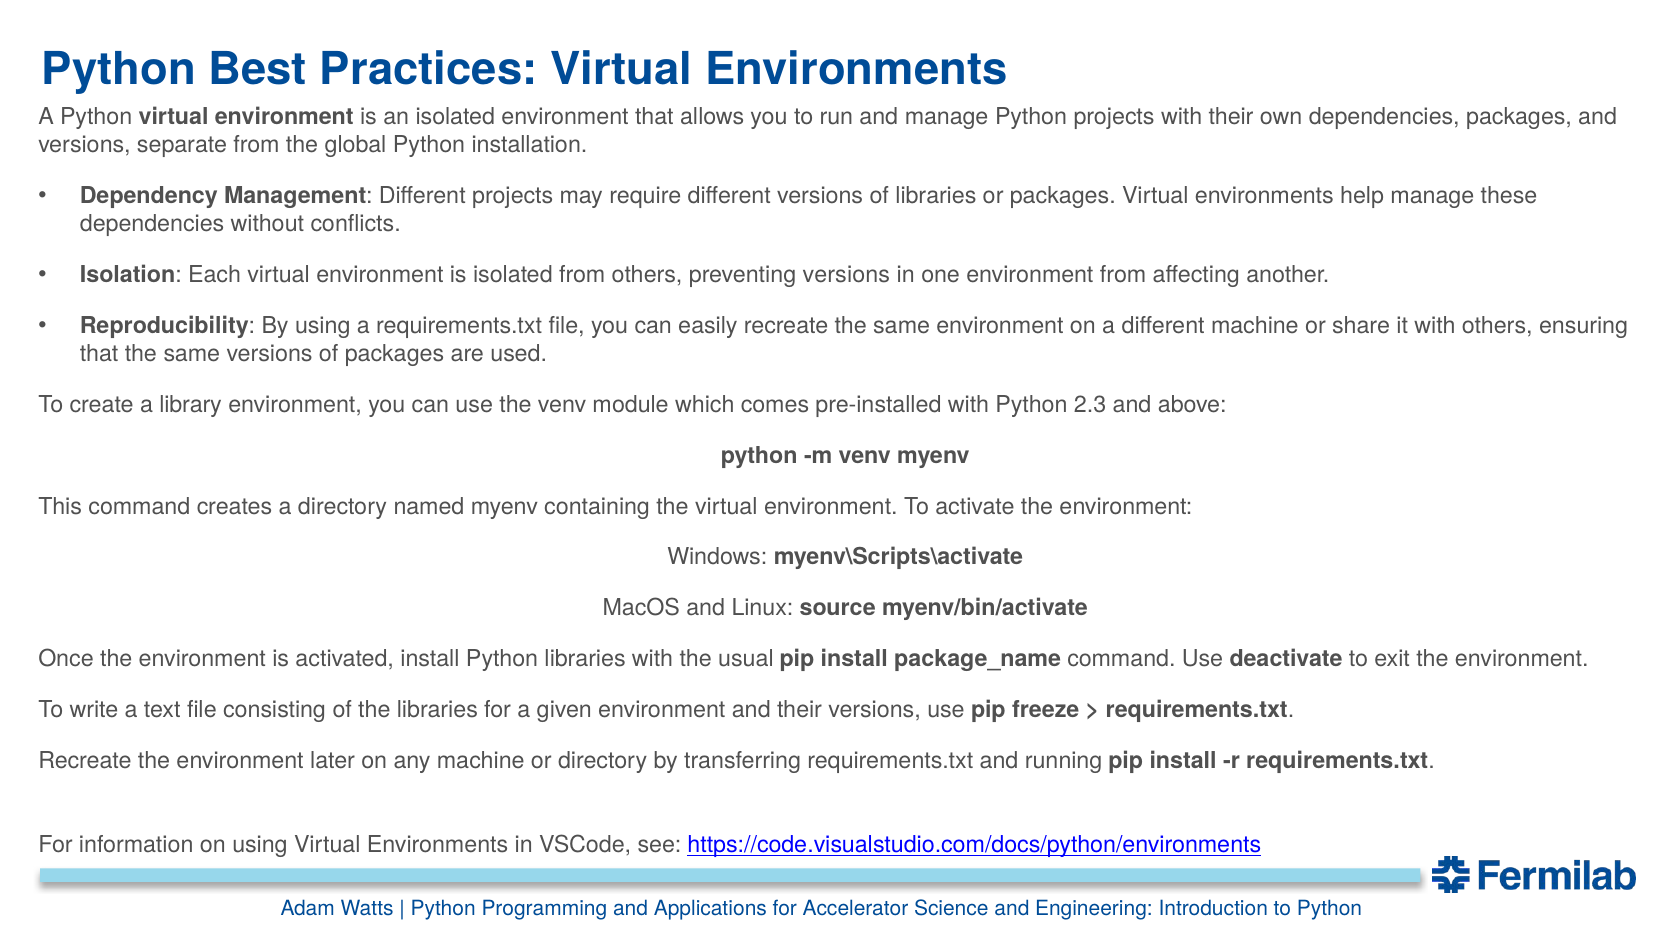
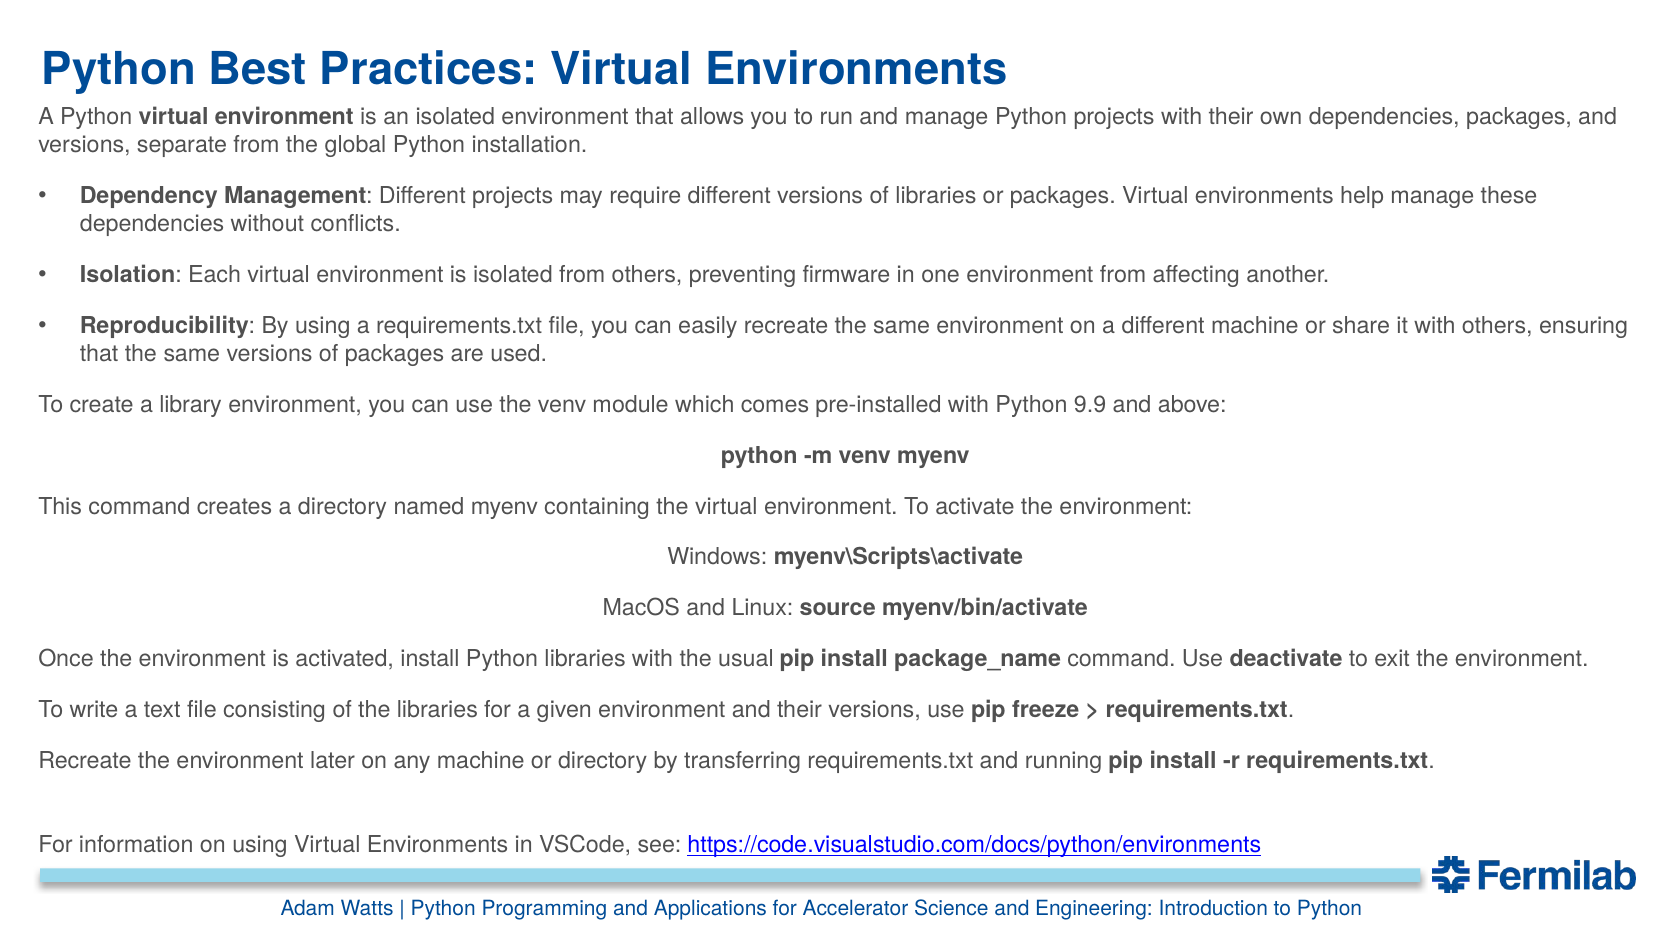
preventing versions: versions -> firmware
2.3: 2.3 -> 9.9
